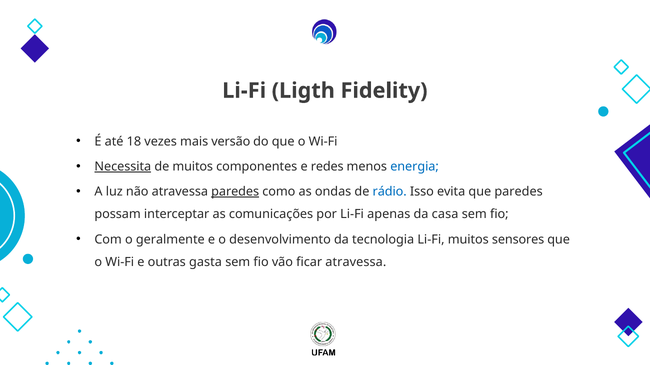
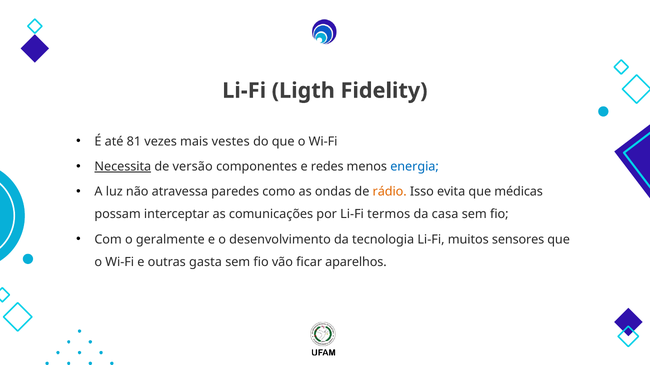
18: 18 -> 81
versão: versão -> vestes
de muitos: muitos -> versão
paredes at (235, 192) underline: present -> none
rádio colour: blue -> orange
que paredes: paredes -> médicas
apenas: apenas -> termos
ficar atravessa: atravessa -> aparelhos
